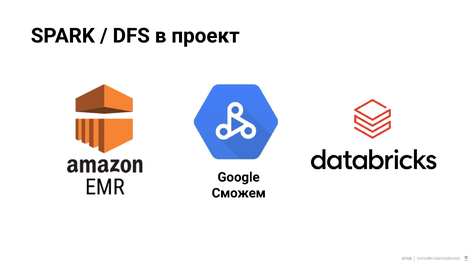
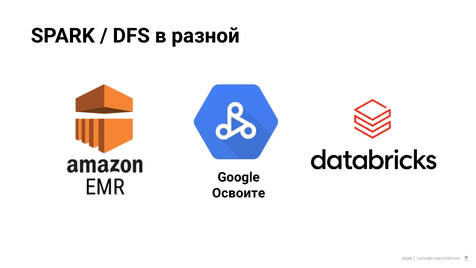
проект: проект -> разной
Сможем: Сможем -> Освоите
